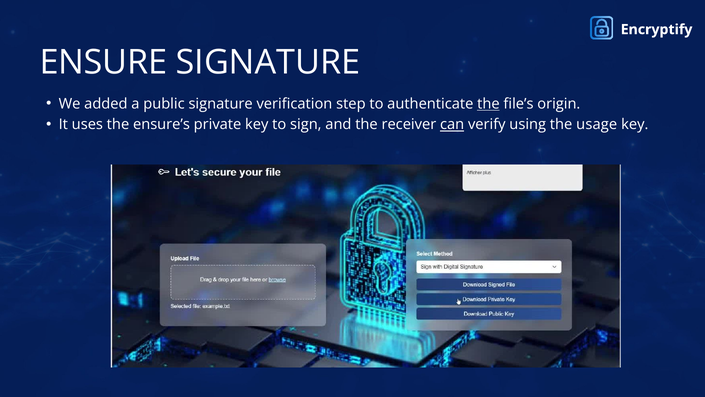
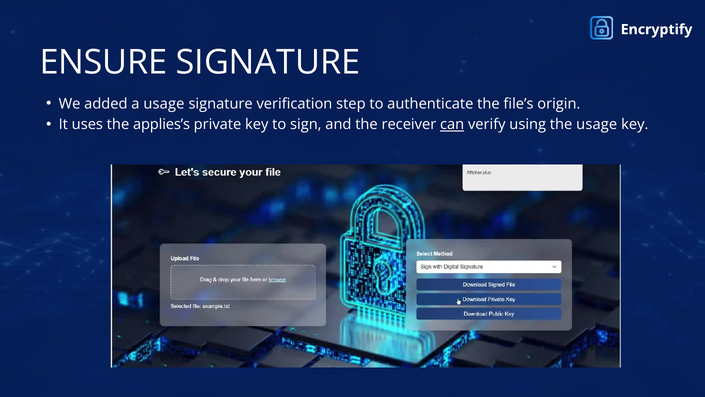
a public: public -> usage
the at (488, 104) underline: present -> none
ensure’s: ensure’s -> applies’s
